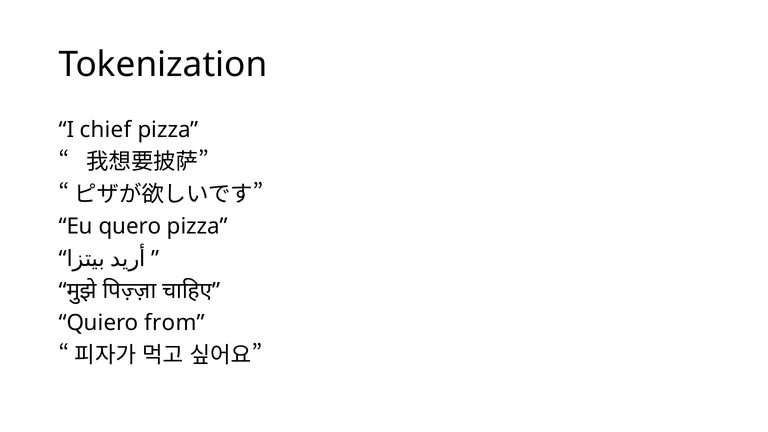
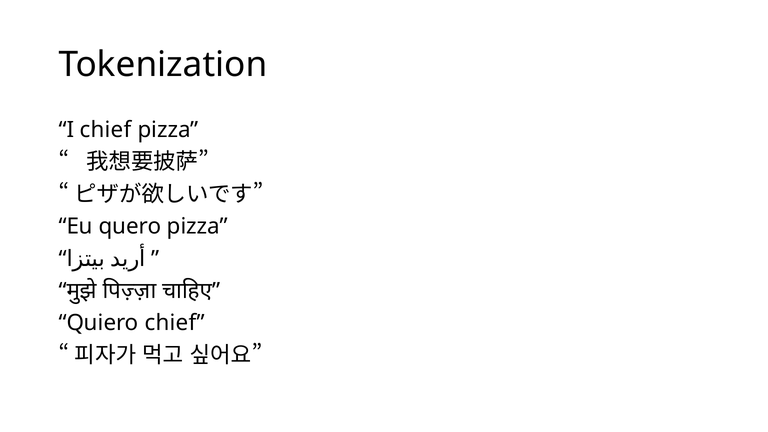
Quiero from: from -> chief
